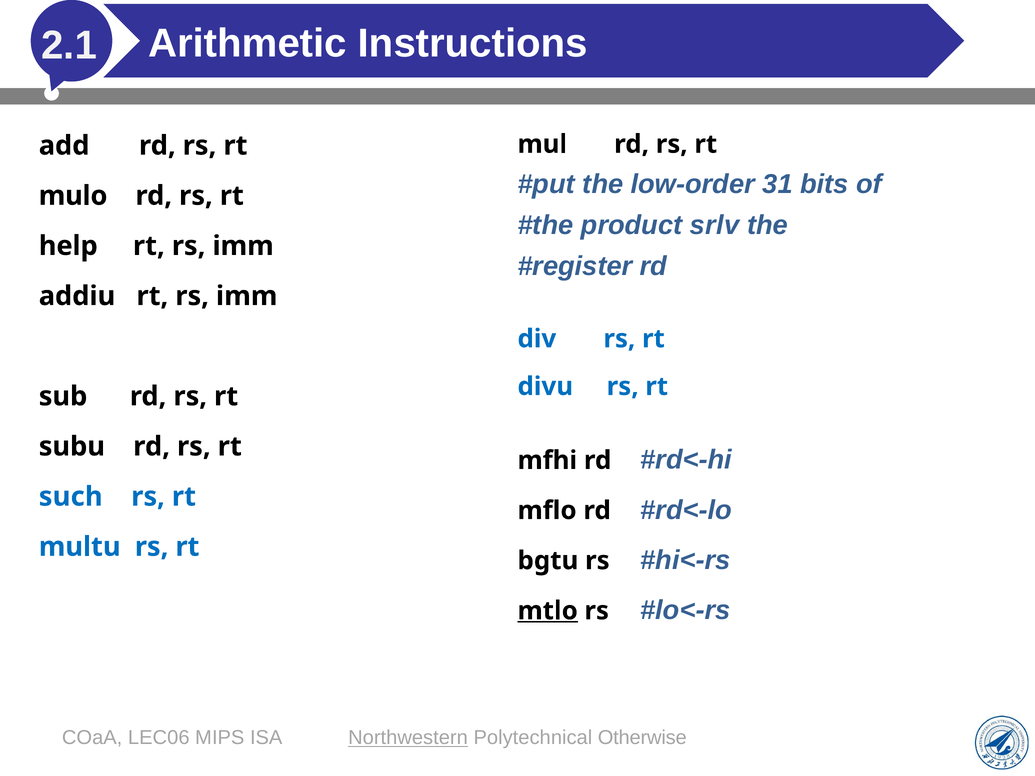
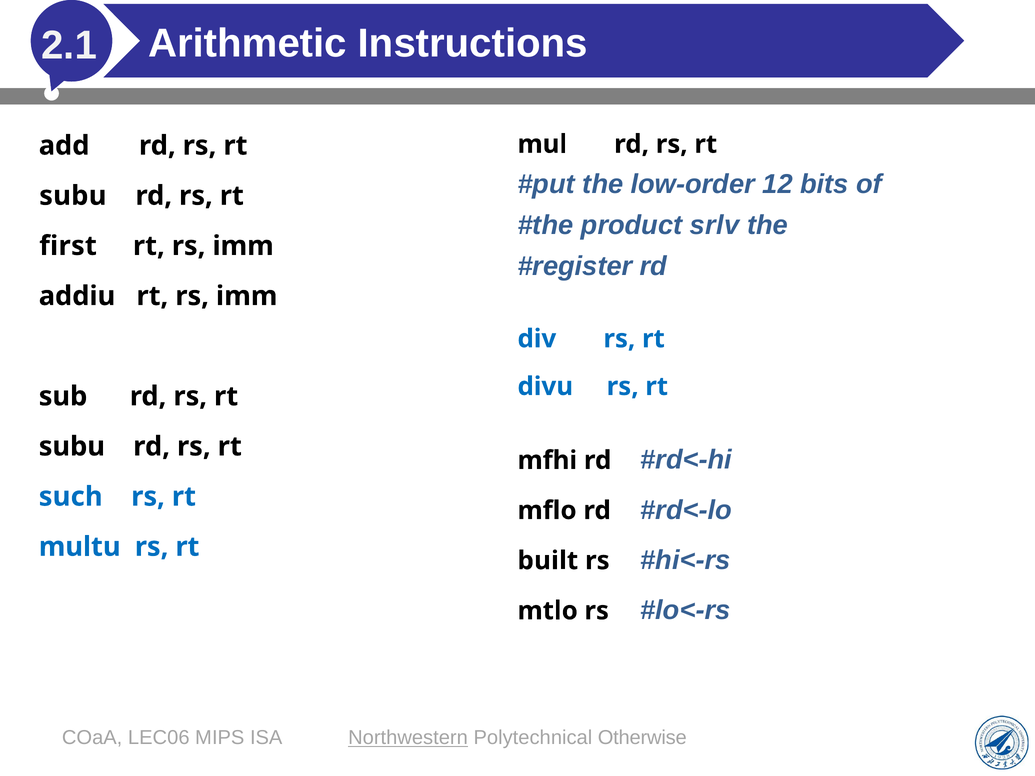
31: 31 -> 12
mulo at (73, 196): mulo -> subu
help: help -> first
bgtu: bgtu -> built
mtlo underline: present -> none
